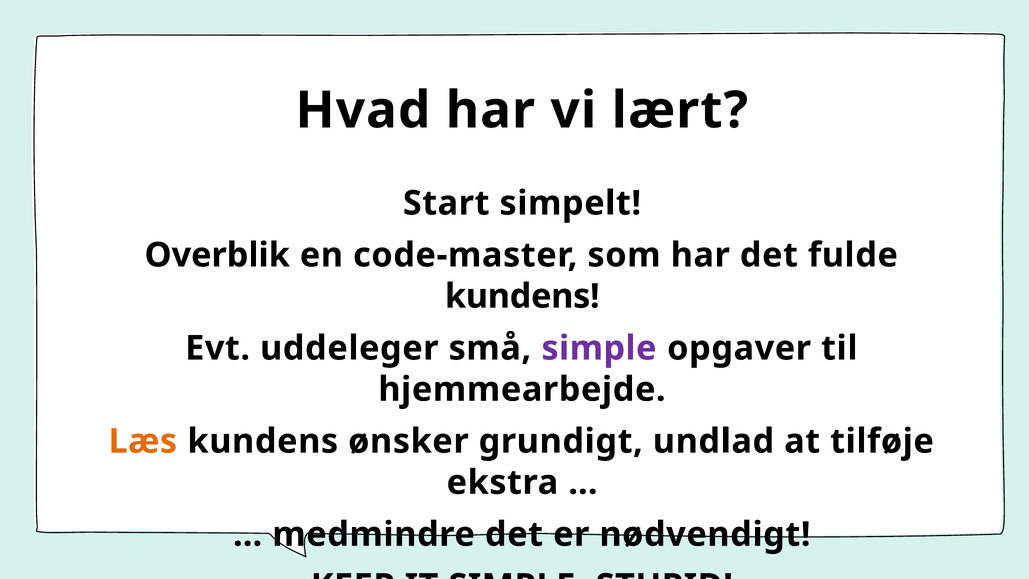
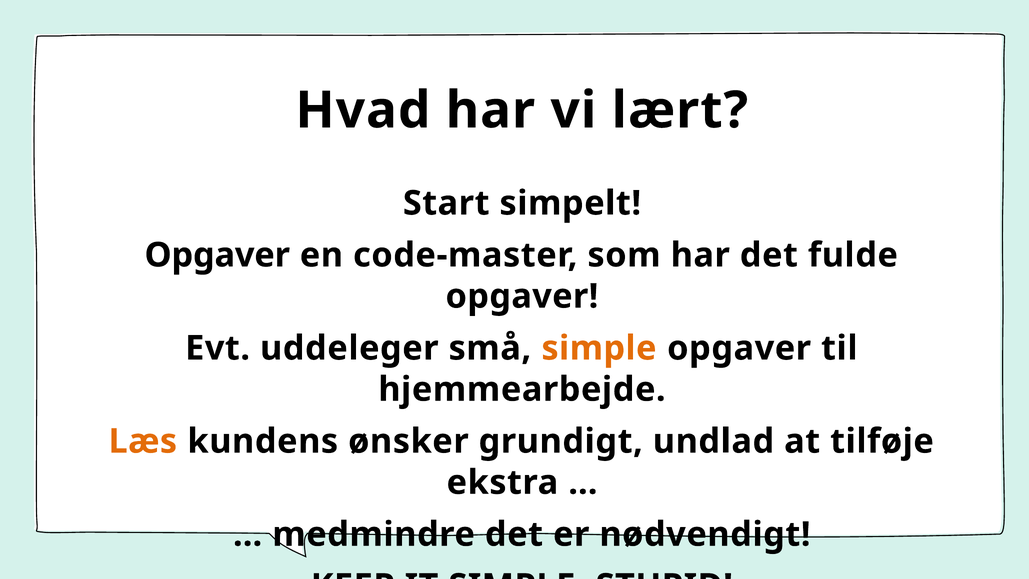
Overblik at (217, 255): Overblik -> Opgaver
kundens at (522, 296): kundens -> opgaver
simple at (599, 348) colour: purple -> orange
